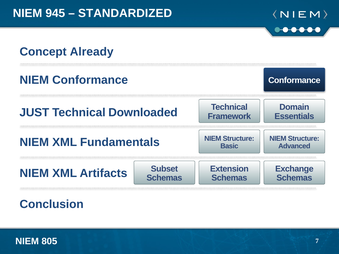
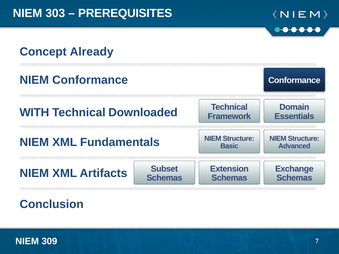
945: 945 -> 303
STANDARDIZED: STANDARDIZED -> PREREQUISITES
JUST: JUST -> WITH
805: 805 -> 309
